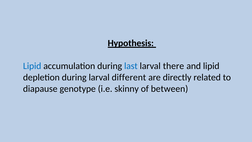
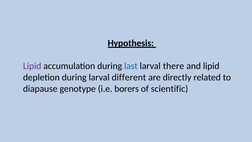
Lipid at (32, 66) colour: blue -> purple
skinny: skinny -> borers
between: between -> scientific
